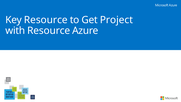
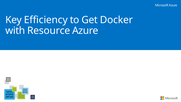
Key Resource: Resource -> Efficiency
Project: Project -> Docker
